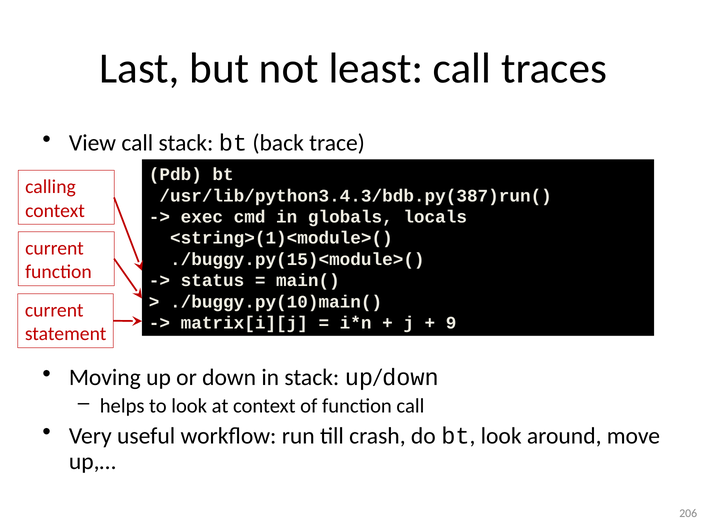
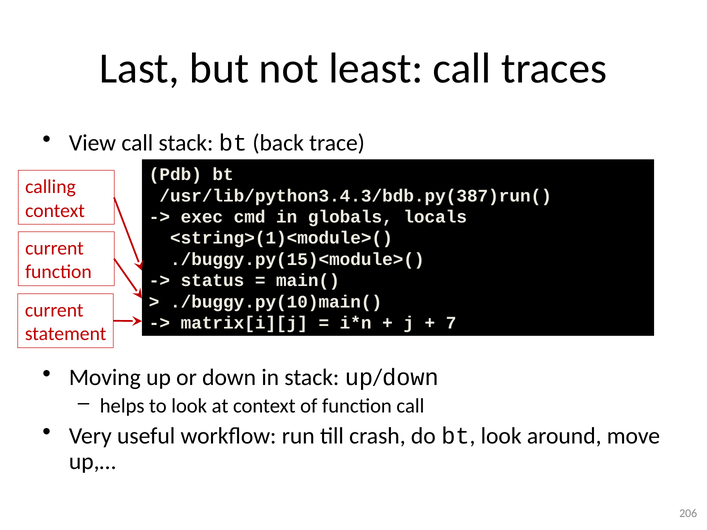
9: 9 -> 7
